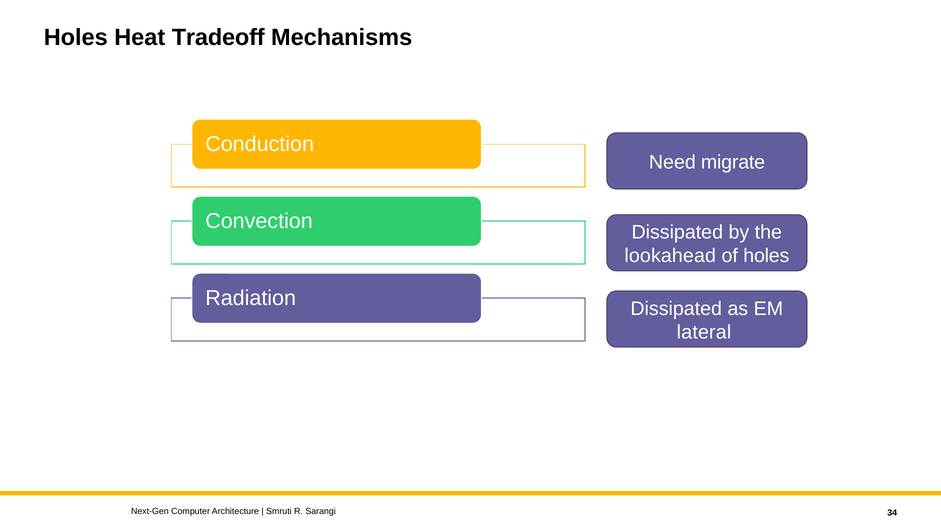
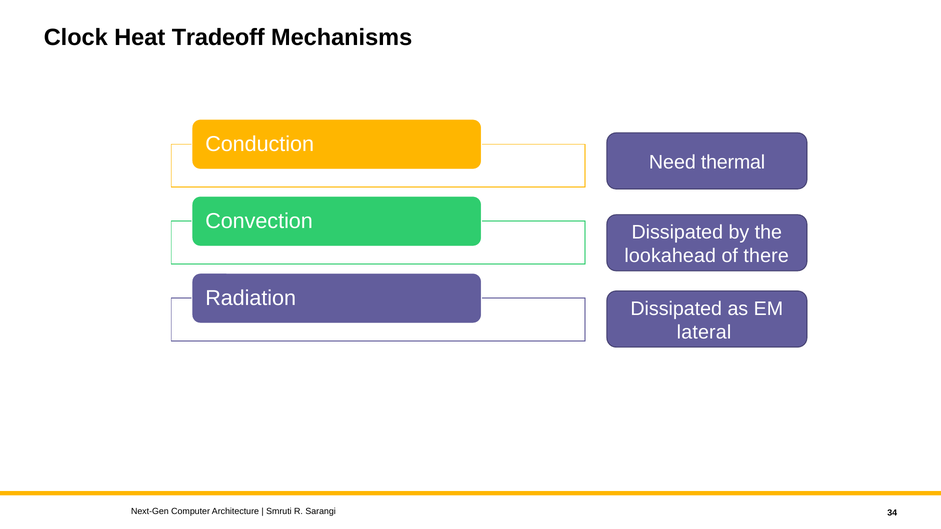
Holes at (76, 37): Holes -> Clock
migrate: migrate -> thermal
of holes: holes -> there
